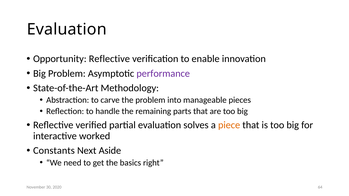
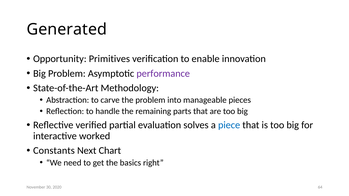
Evaluation at (67, 29): Evaluation -> Generated
Opportunity Reflective: Reflective -> Primitives
piece colour: orange -> blue
Aside: Aside -> Chart
